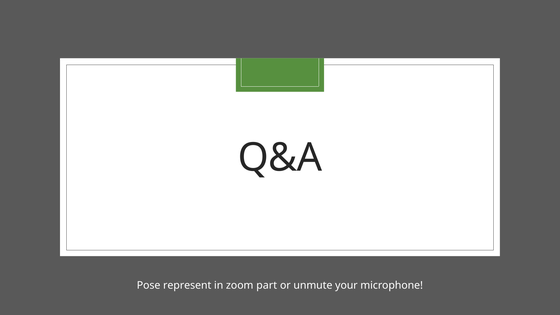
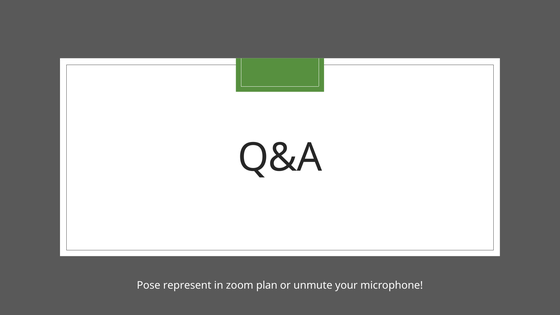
part: part -> plan
